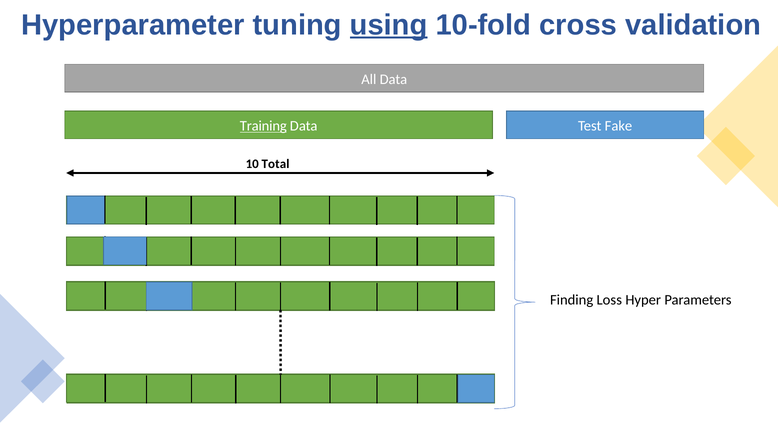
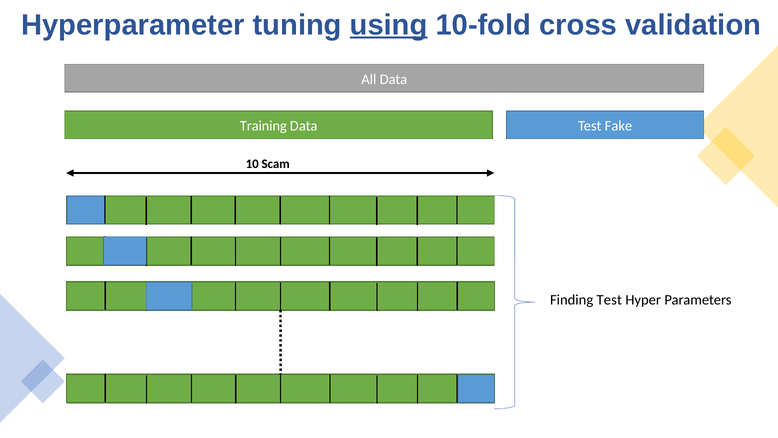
Training underline: present -> none
Total: Total -> Scam
Finding Loss: Loss -> Test
